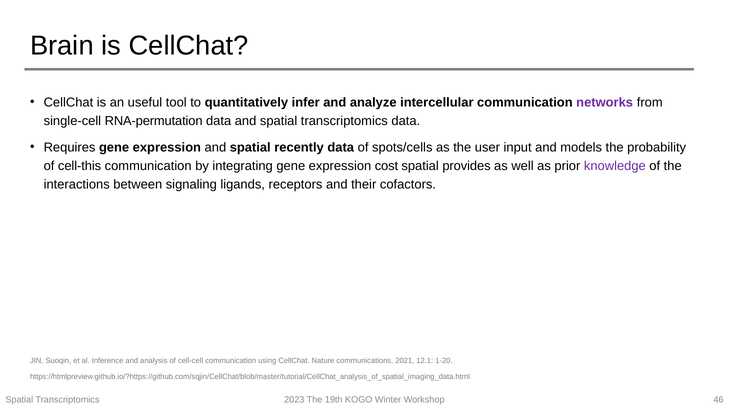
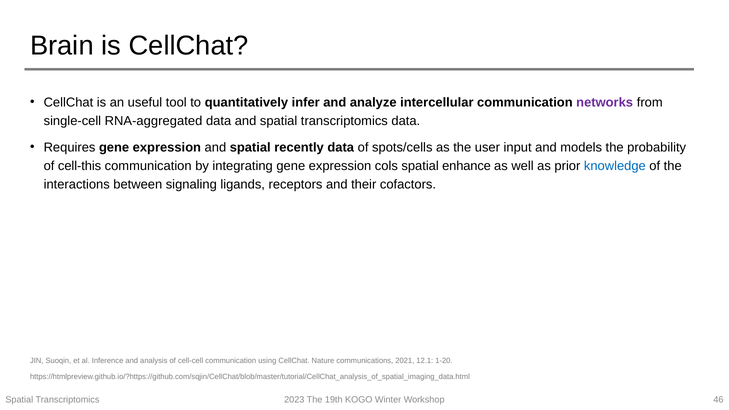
RNA-permutation: RNA-permutation -> RNA-aggregated
cost: cost -> cols
provides: provides -> enhance
knowledge colour: purple -> blue
